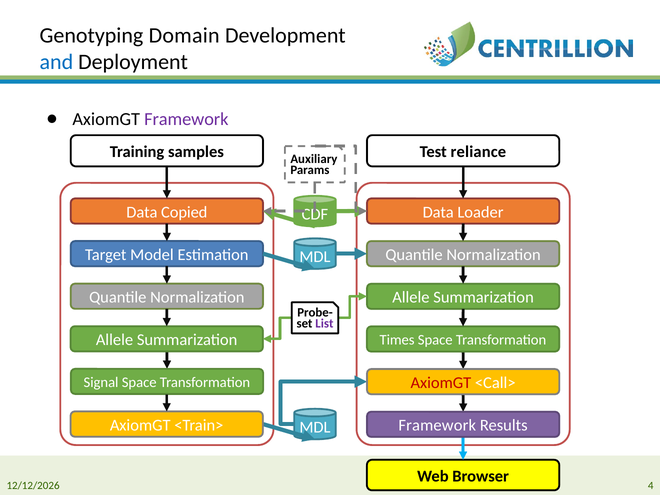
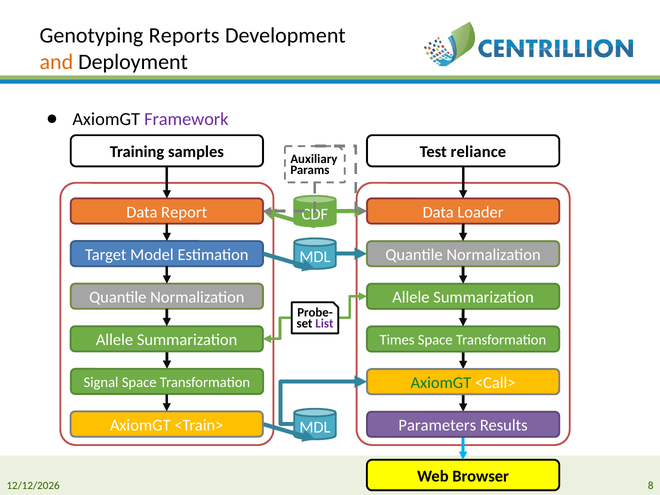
Domain: Domain -> Reports
and colour: blue -> orange
Copied: Copied -> Report
AxiomGT at (441, 383) colour: red -> green
Framework at (437, 425): Framework -> Parameters
4: 4 -> 8
